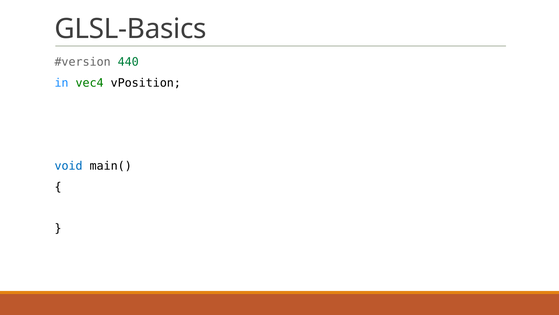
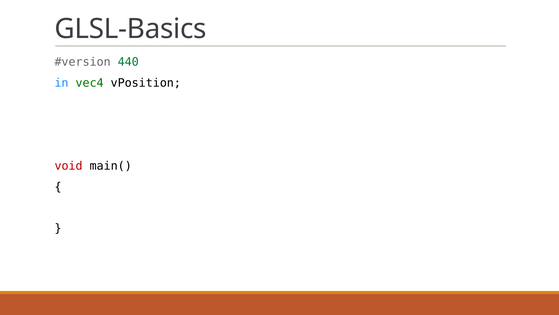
void colour: blue -> red
